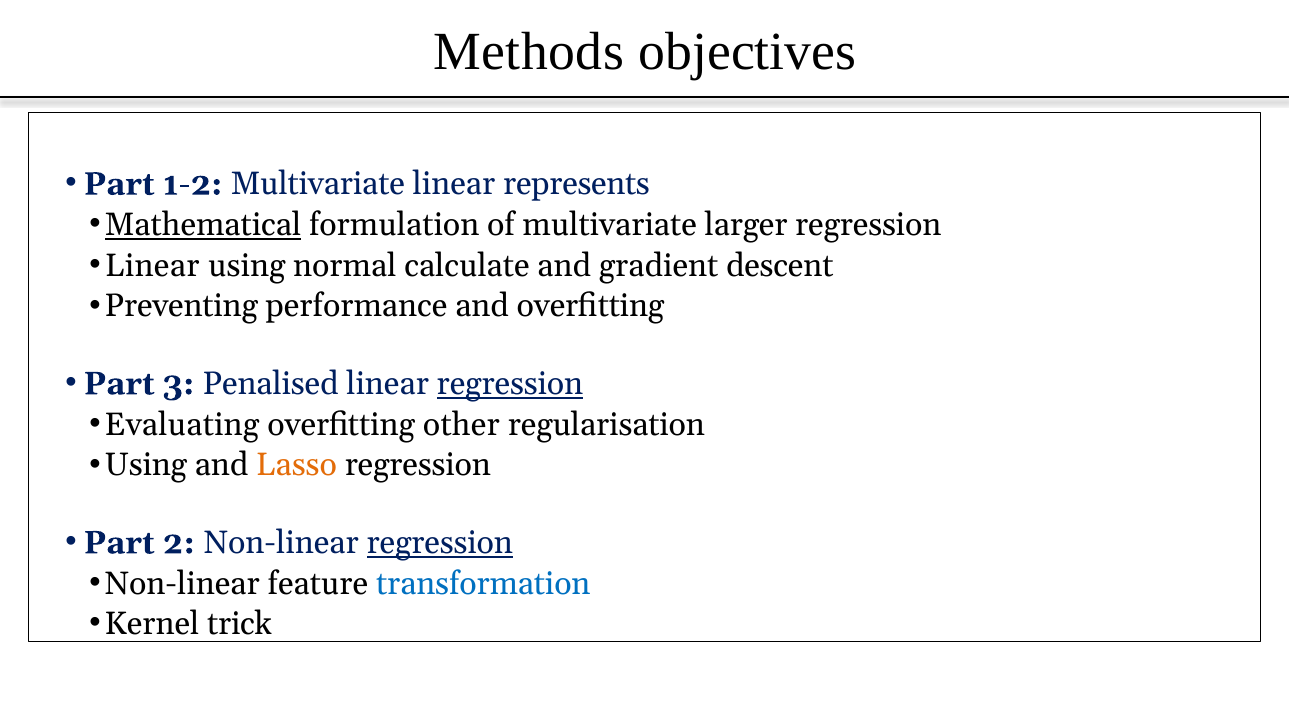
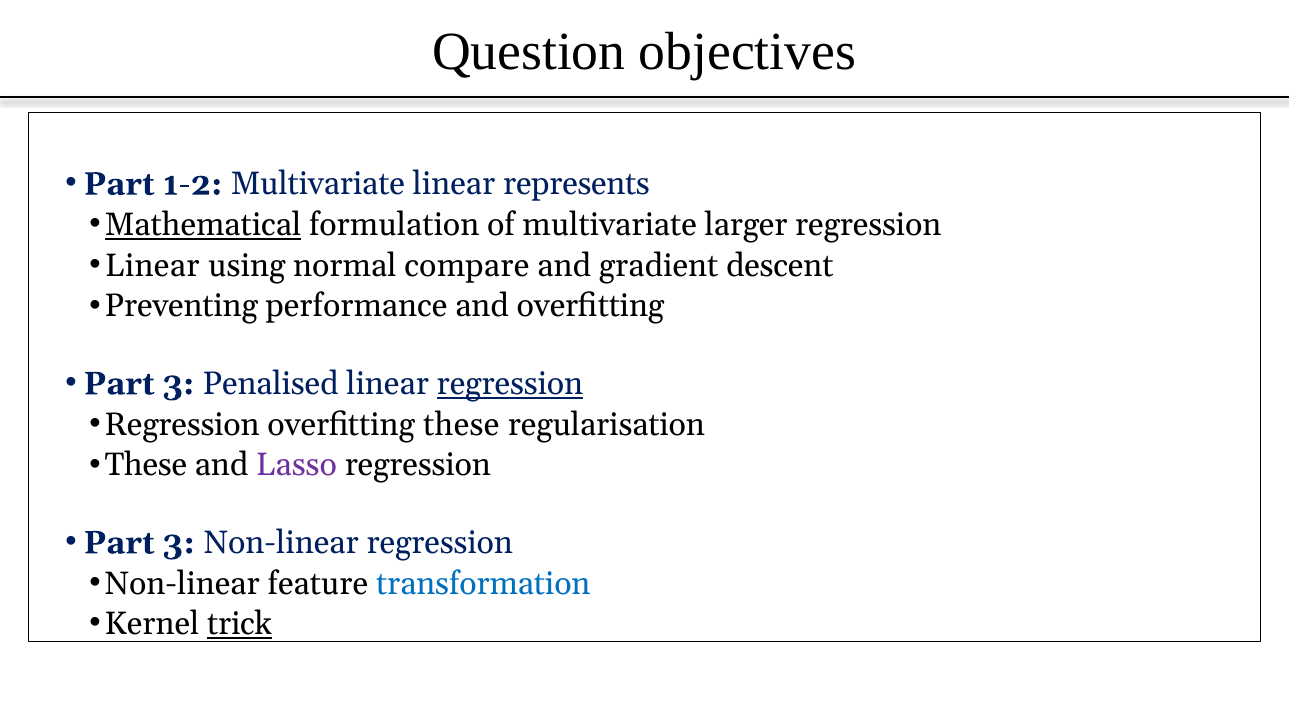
Methods: Methods -> Question
calculate: calculate -> compare
Evaluating at (182, 424): Evaluating -> Regression
overfitting other: other -> these
Using at (146, 465): Using -> These
Lasso colour: orange -> purple
2 at (179, 543): 2 -> 3
regression at (440, 543) underline: present -> none
trick underline: none -> present
